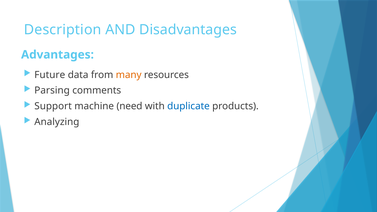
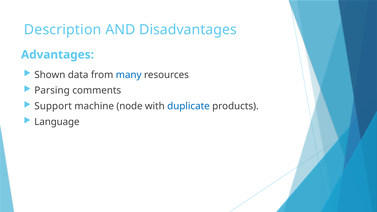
Future: Future -> Shown
many colour: orange -> blue
need: need -> node
Analyzing: Analyzing -> Language
